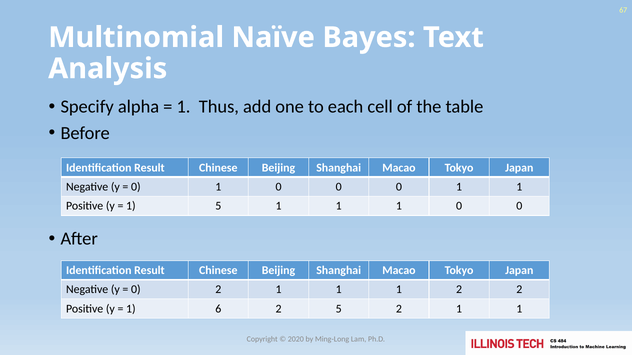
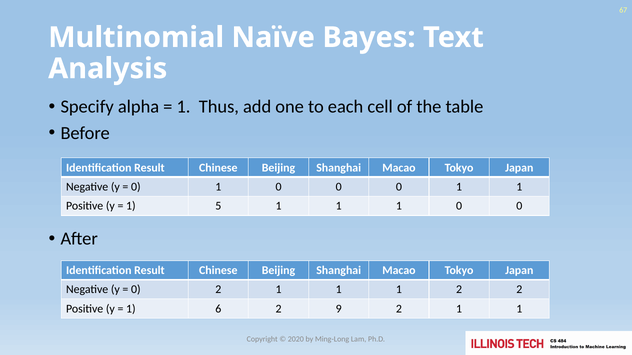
2 5: 5 -> 9
